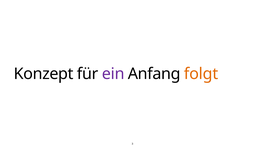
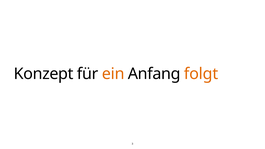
ein colour: purple -> orange
